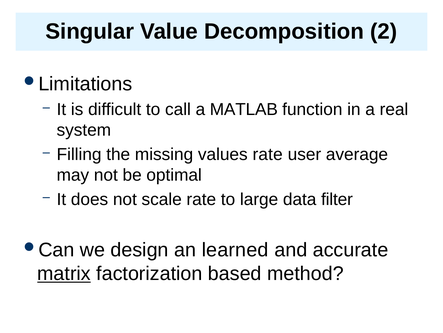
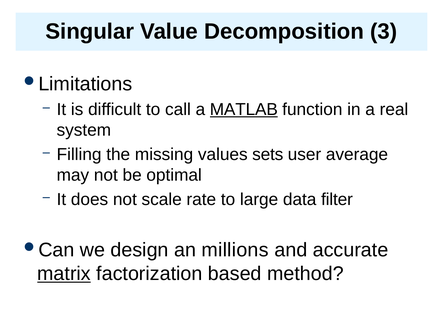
2: 2 -> 3
MATLAB underline: none -> present
values rate: rate -> sets
learned: learned -> millions
